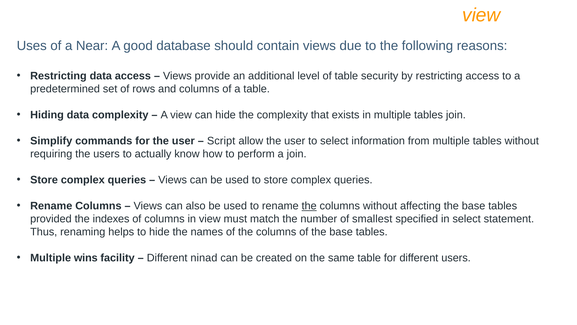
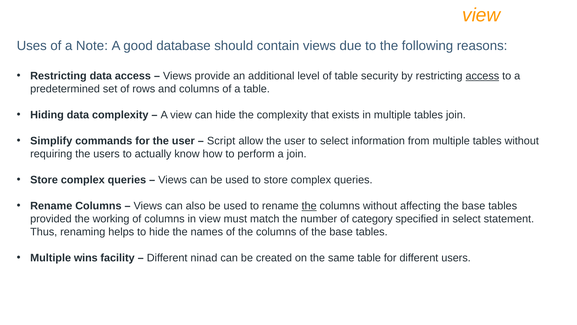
Near: Near -> Note
access at (482, 76) underline: none -> present
indexes: indexes -> working
smallest: smallest -> category
